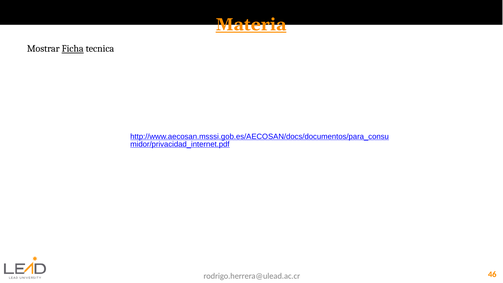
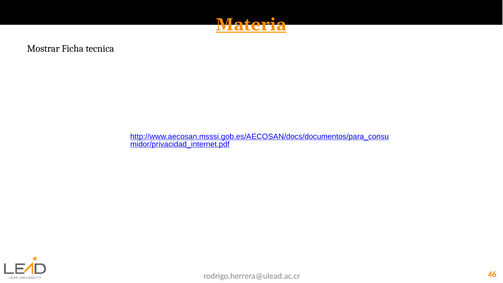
Ficha underline: present -> none
